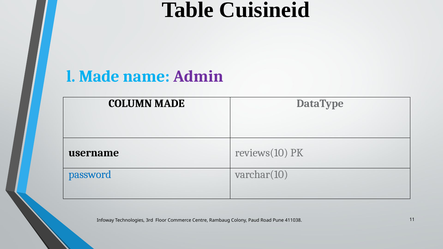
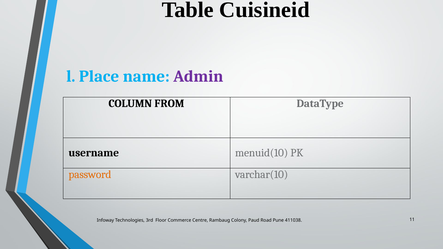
l Made: Made -> Place
COLUMN MADE: MADE -> FROM
reviews(10: reviews(10 -> menuid(10
password colour: blue -> orange
